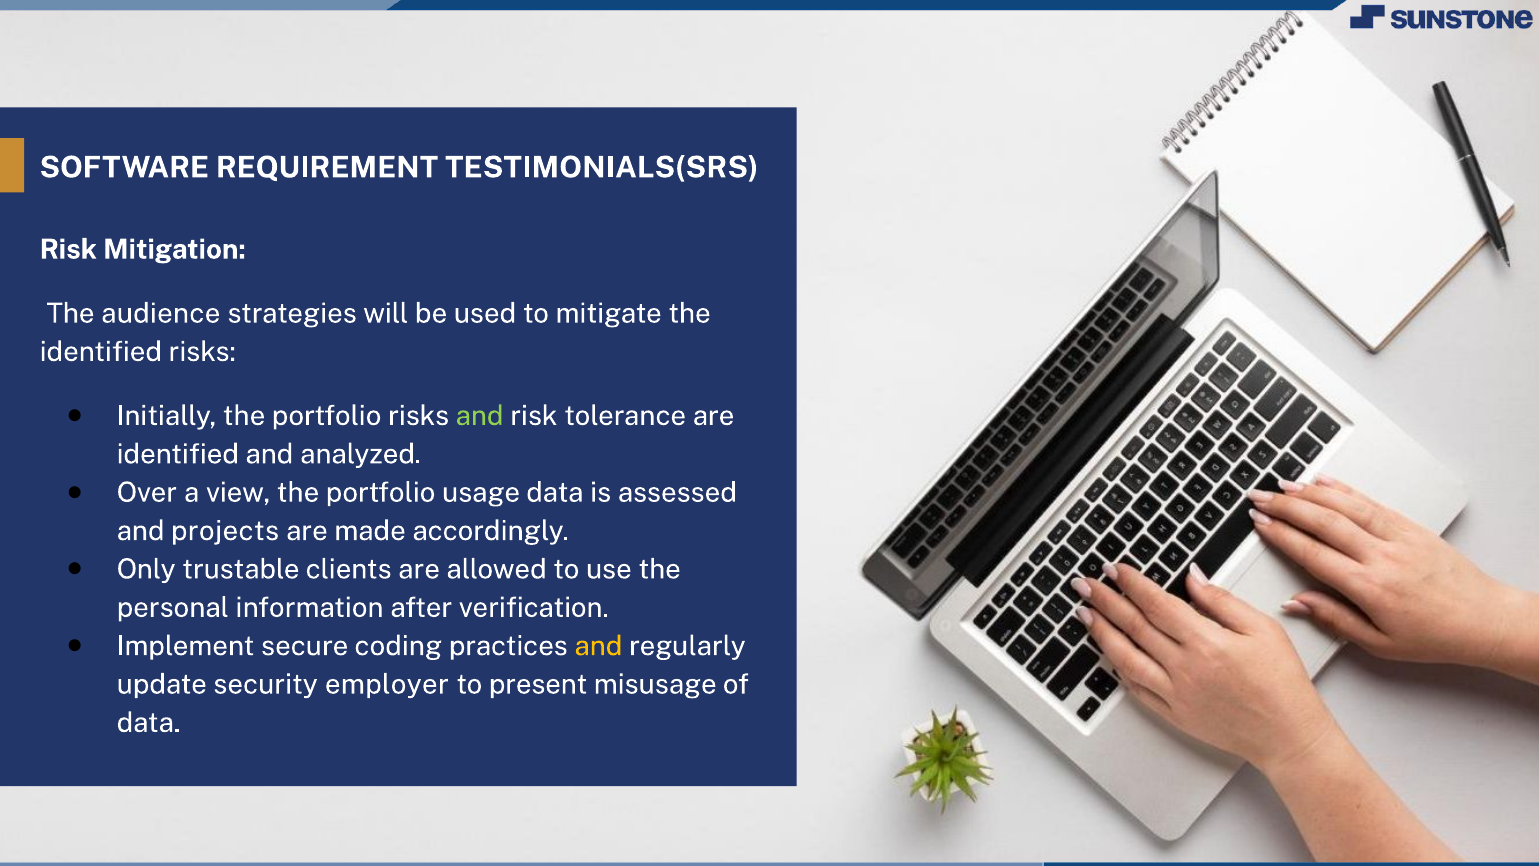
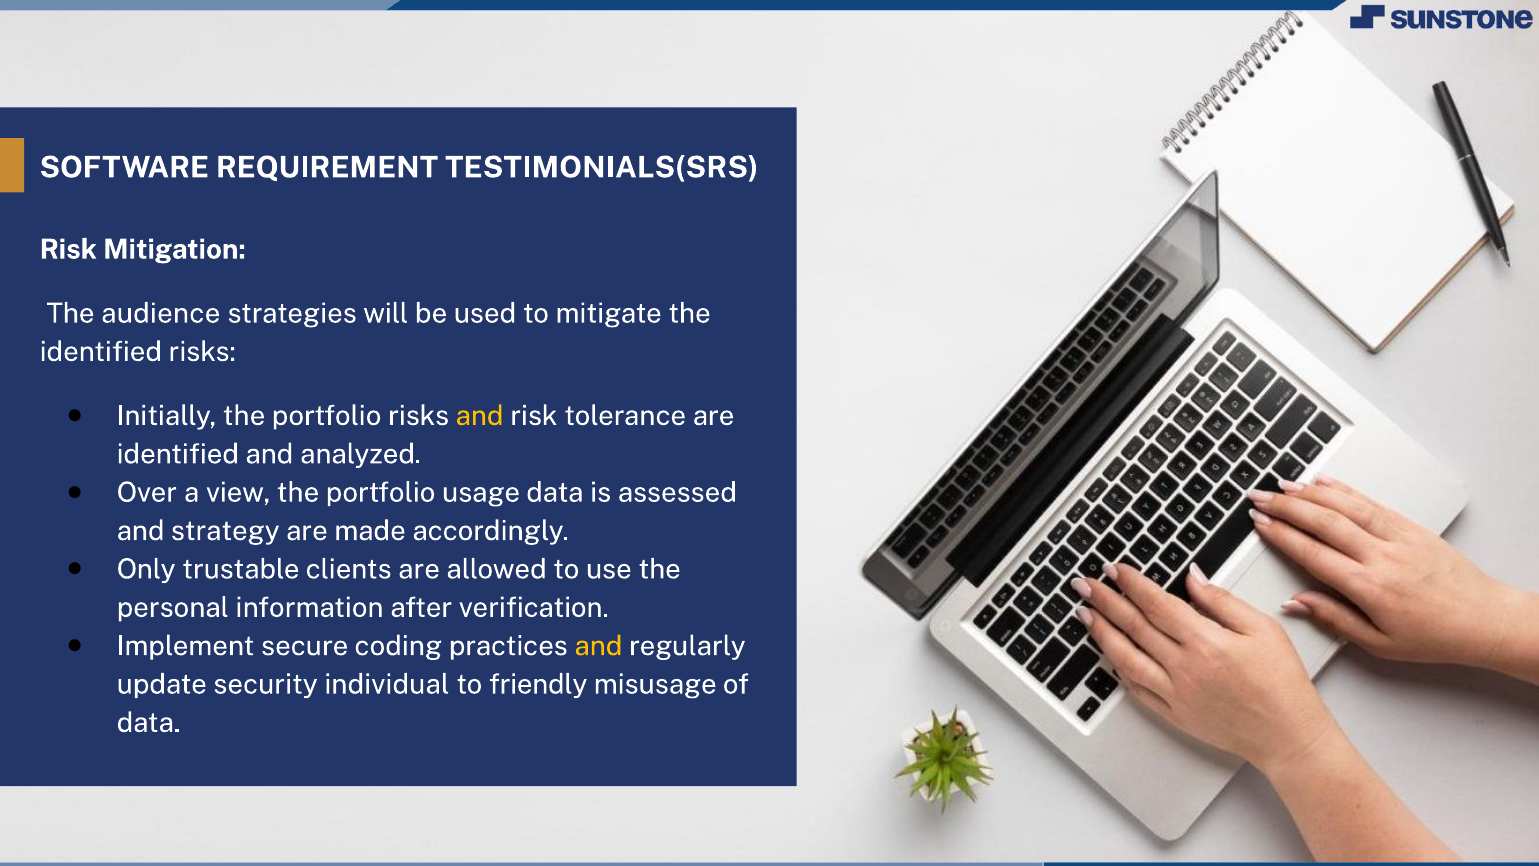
and at (480, 416) colour: light green -> yellow
projects: projects -> strategy
employer: employer -> individual
present: present -> friendly
